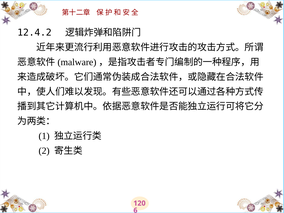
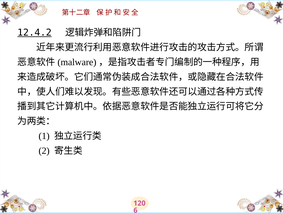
12.4.2 underline: none -> present
